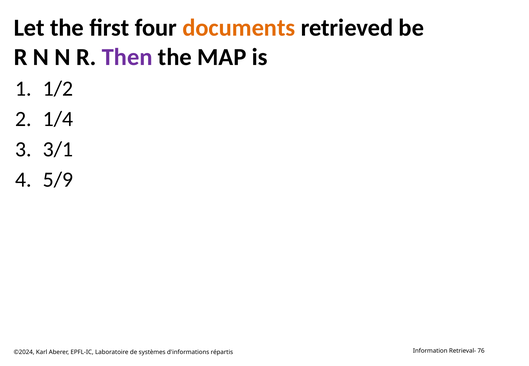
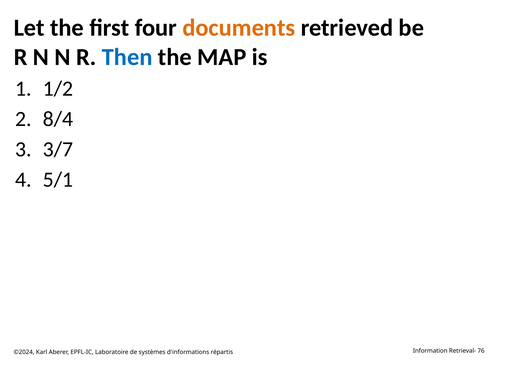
Then colour: purple -> blue
1/4: 1/4 -> 8/4
3/1: 3/1 -> 3/7
5/9: 5/9 -> 5/1
